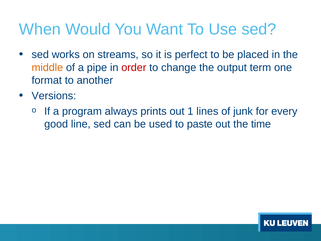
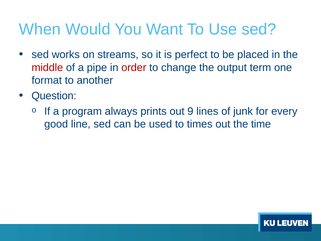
middle colour: orange -> red
Versions: Versions -> Question
1: 1 -> 9
paste: paste -> times
